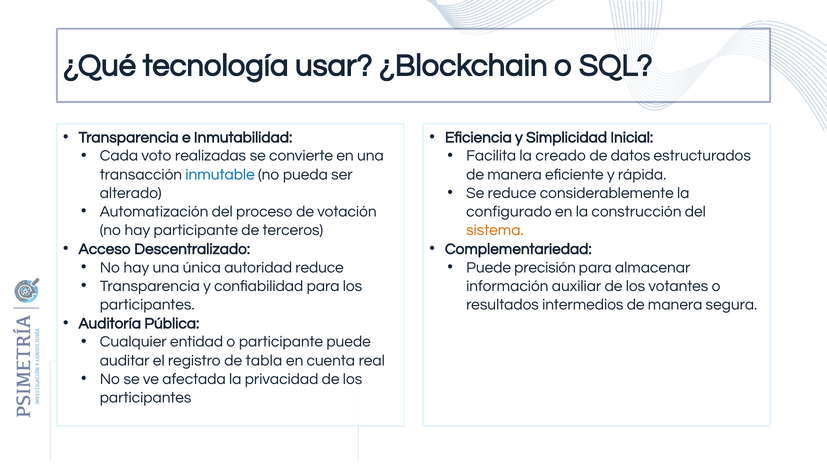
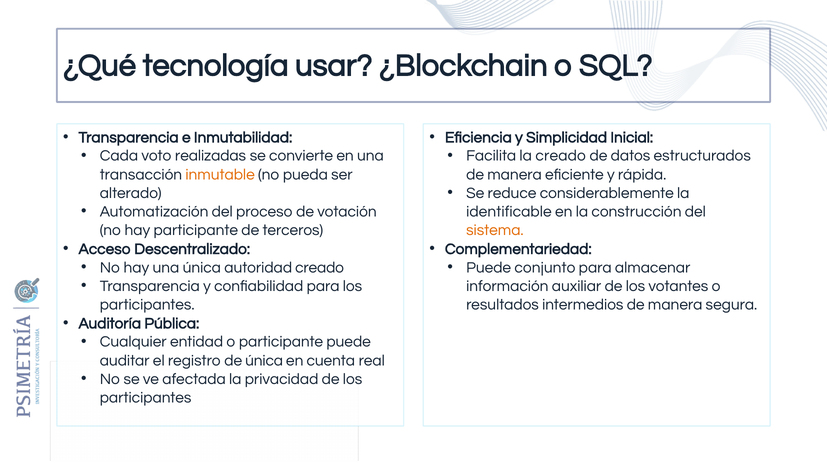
inmutable colour: blue -> orange
configurado: configurado -> identificable
autoridad reduce: reduce -> creado
precisión: precisión -> conjunto
de tabla: tabla -> única
